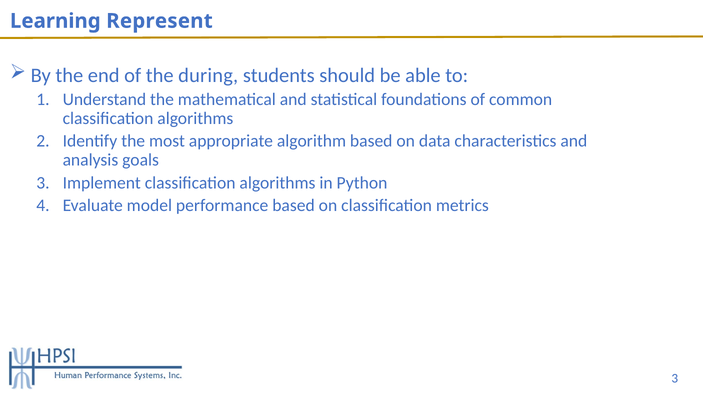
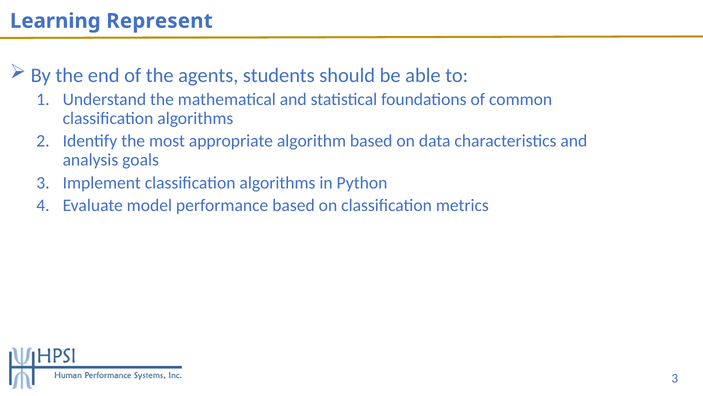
during: during -> agents
